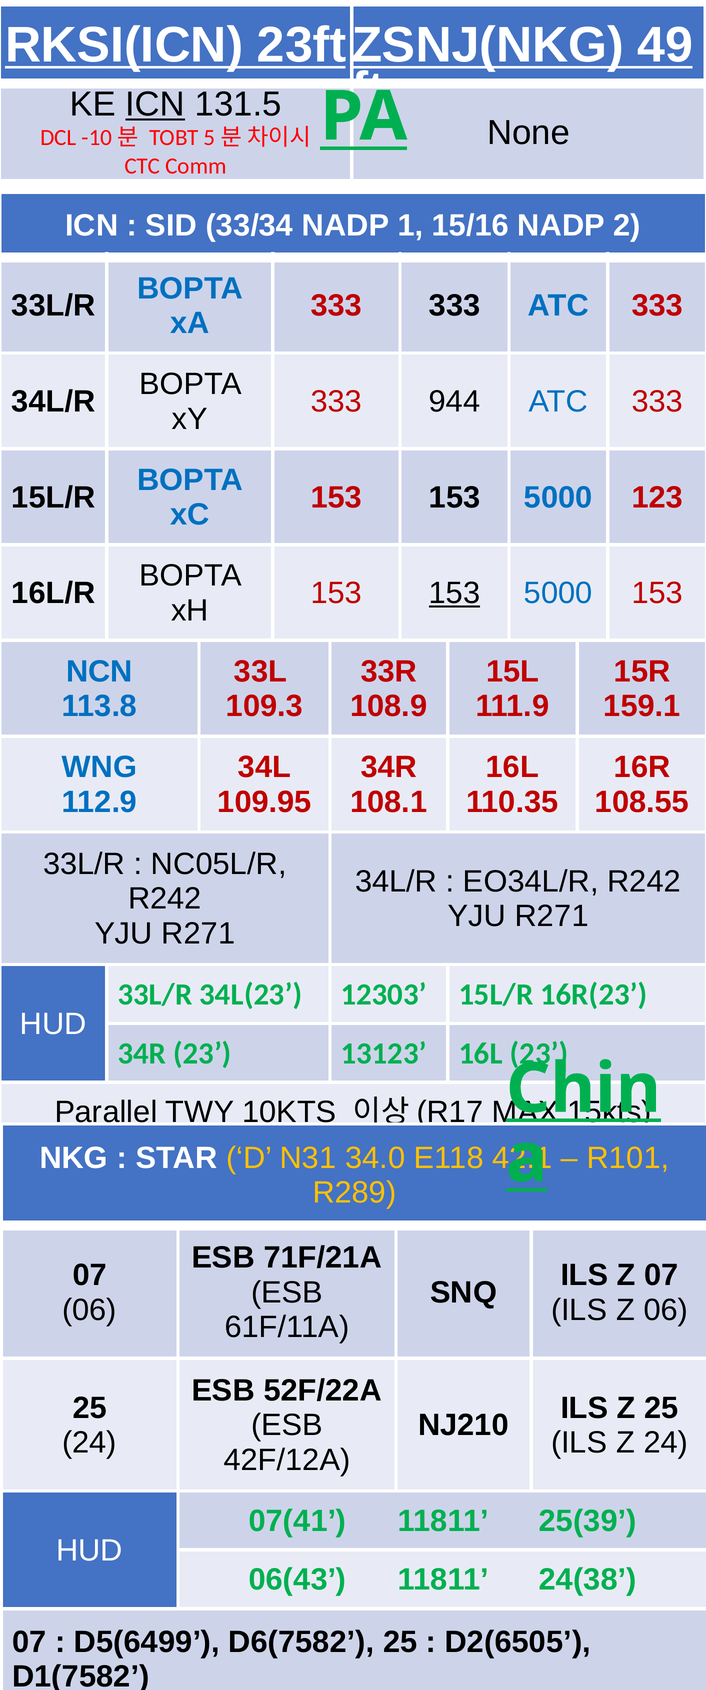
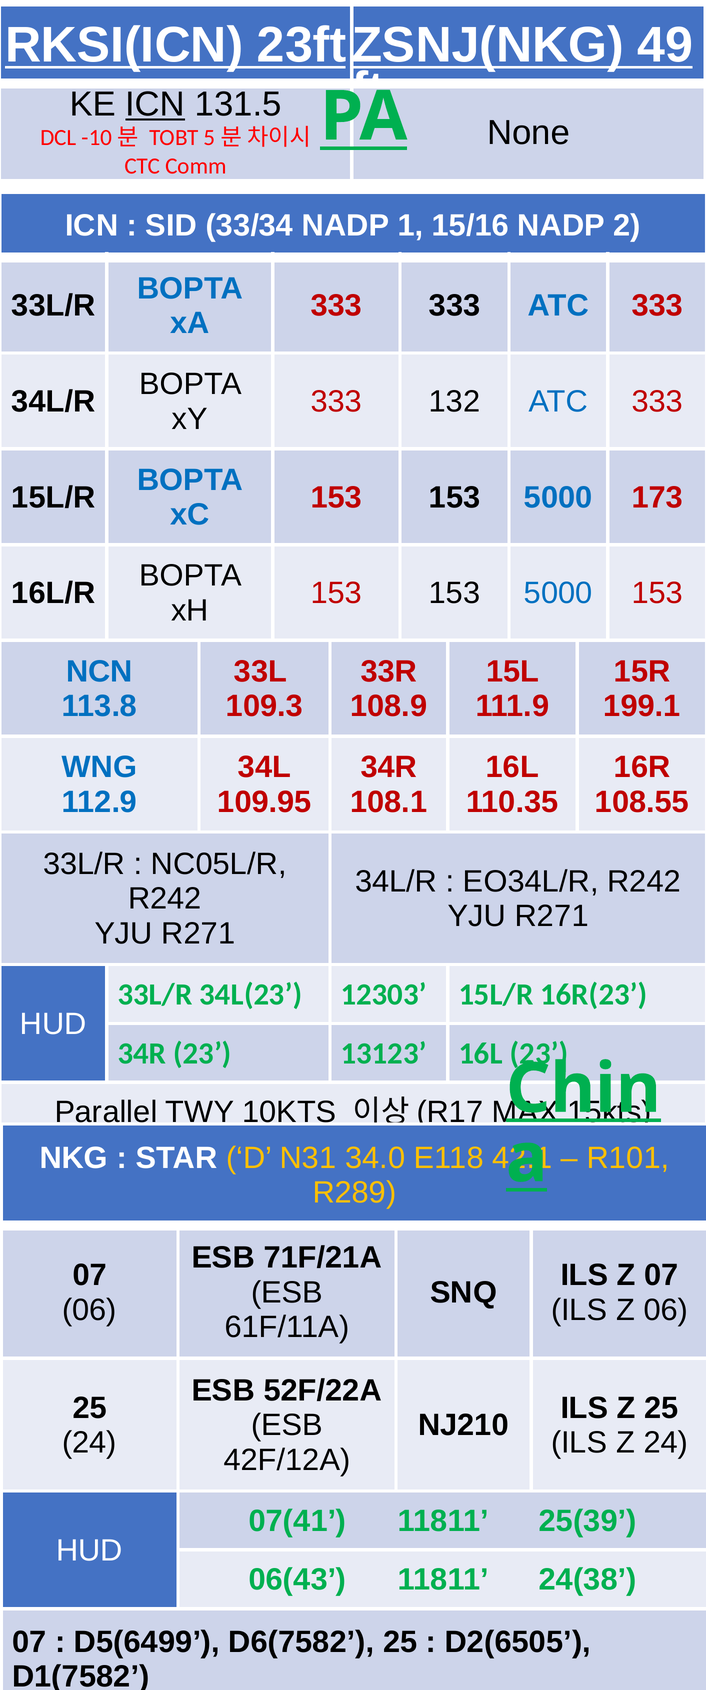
944: 944 -> 132
123: 123 -> 173
153 at (455, 593) underline: present -> none
159.1: 159.1 -> 199.1
